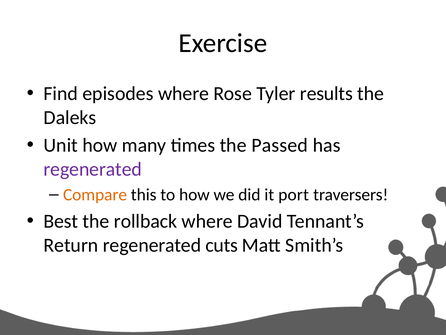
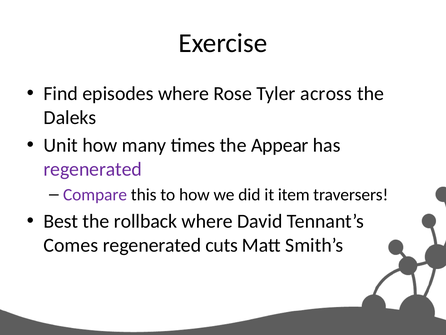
results: results -> across
Passed: Passed -> Appear
Compare colour: orange -> purple
port: port -> item
Return: Return -> Comes
